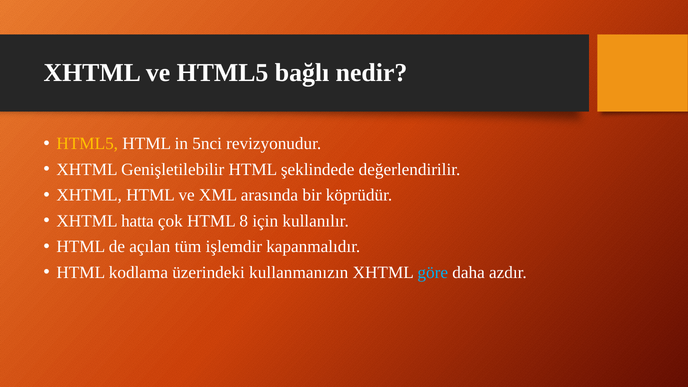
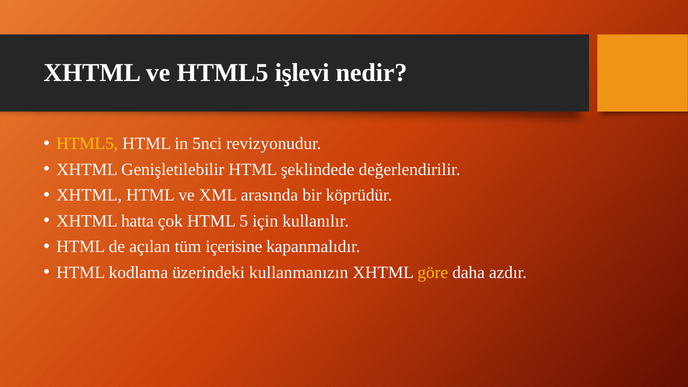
bağlı: bağlı -> işlevi
8: 8 -> 5
işlemdir: işlemdir -> içerisine
göre colour: light blue -> yellow
